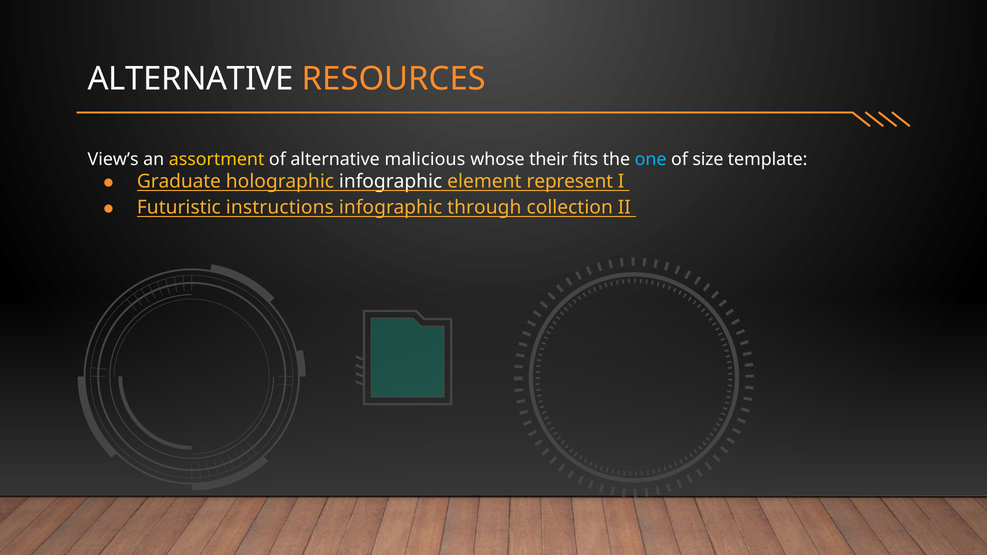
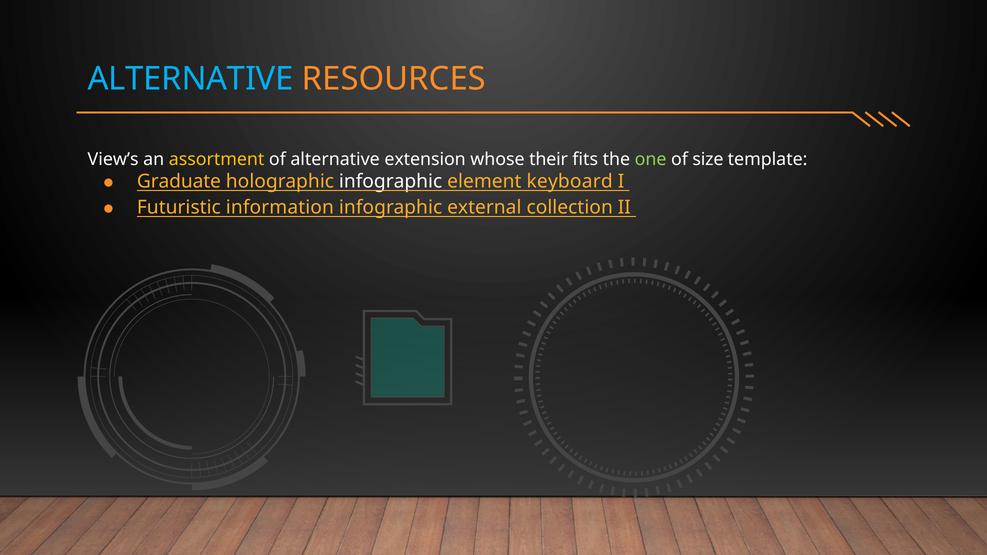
ALTERNATIVE at (191, 79) colour: white -> light blue
malicious: malicious -> extension
one colour: light blue -> light green
represent: represent -> keyboard
instructions: instructions -> information
through: through -> external
